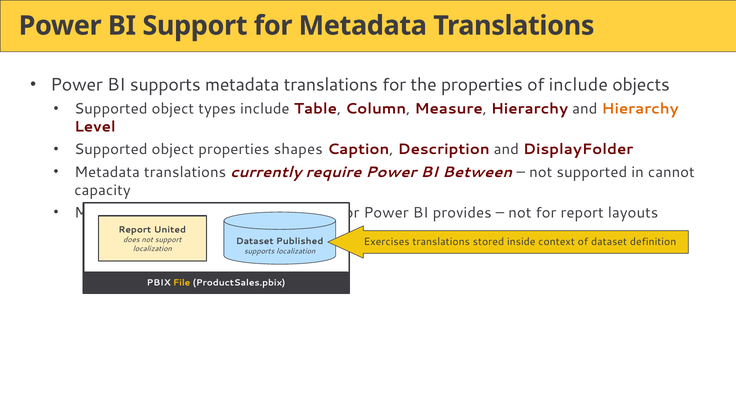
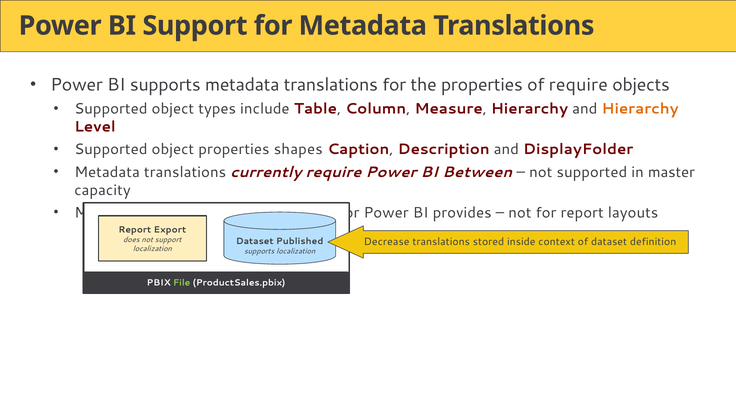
of include: include -> require
cannot: cannot -> master
United: United -> Export
Exercises: Exercises -> Decrease
File colour: yellow -> light green
